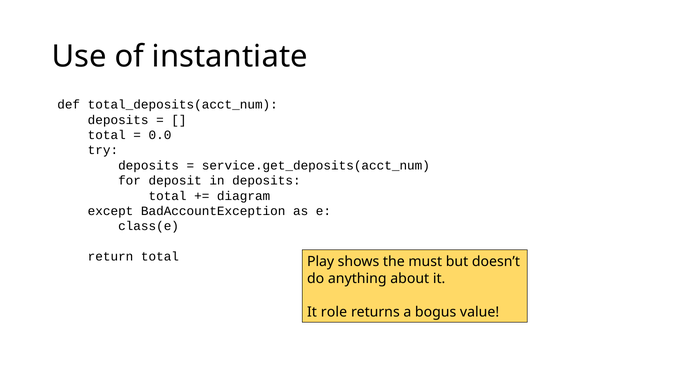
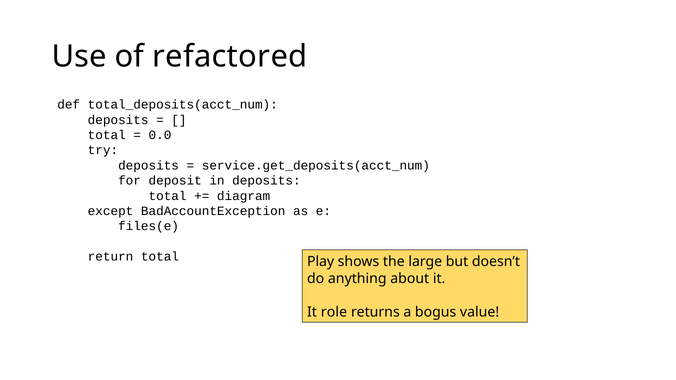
instantiate: instantiate -> refactored
class(e: class(e -> files(e
must: must -> large
